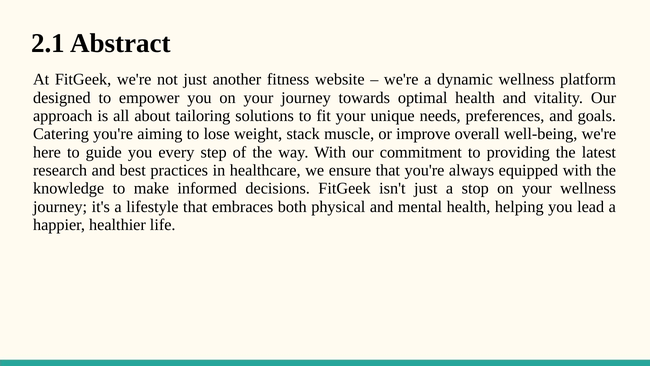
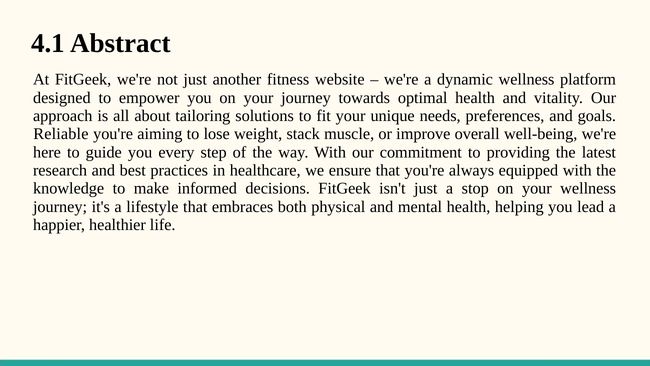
2.1: 2.1 -> 4.1
Catering: Catering -> Reliable
